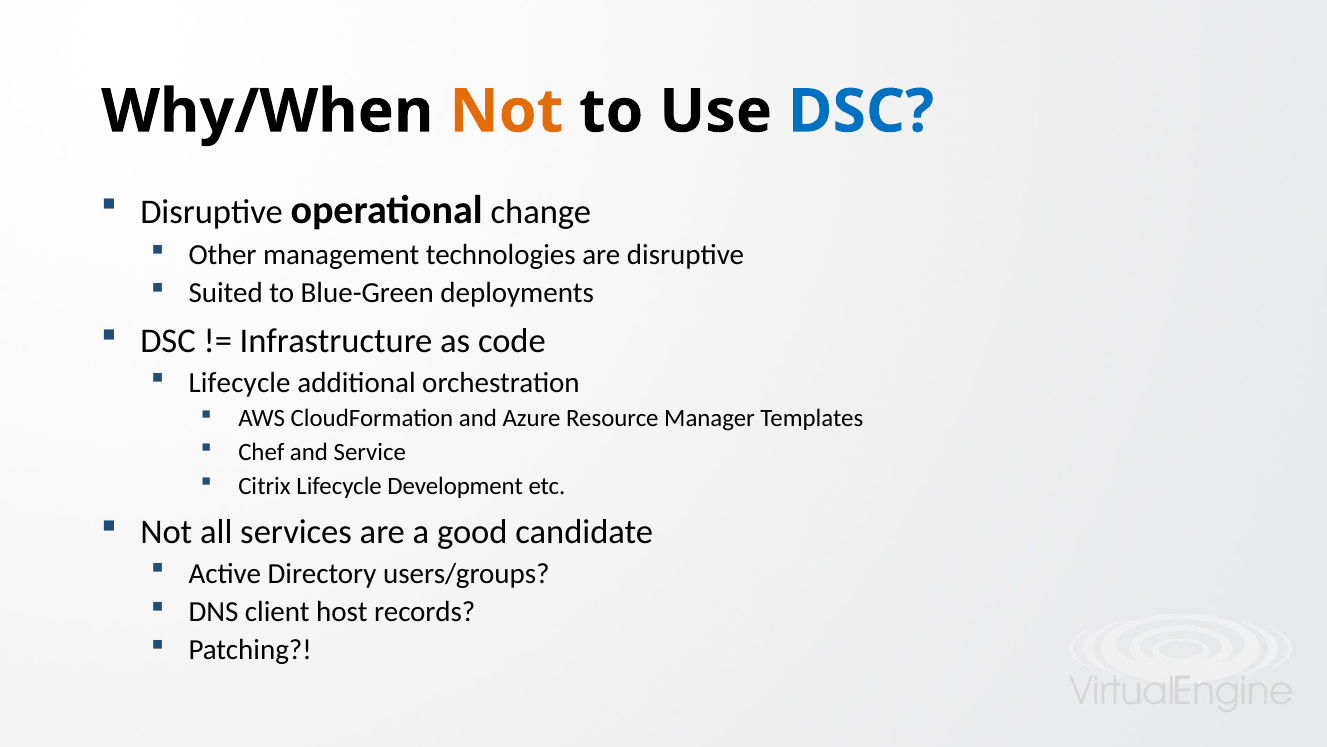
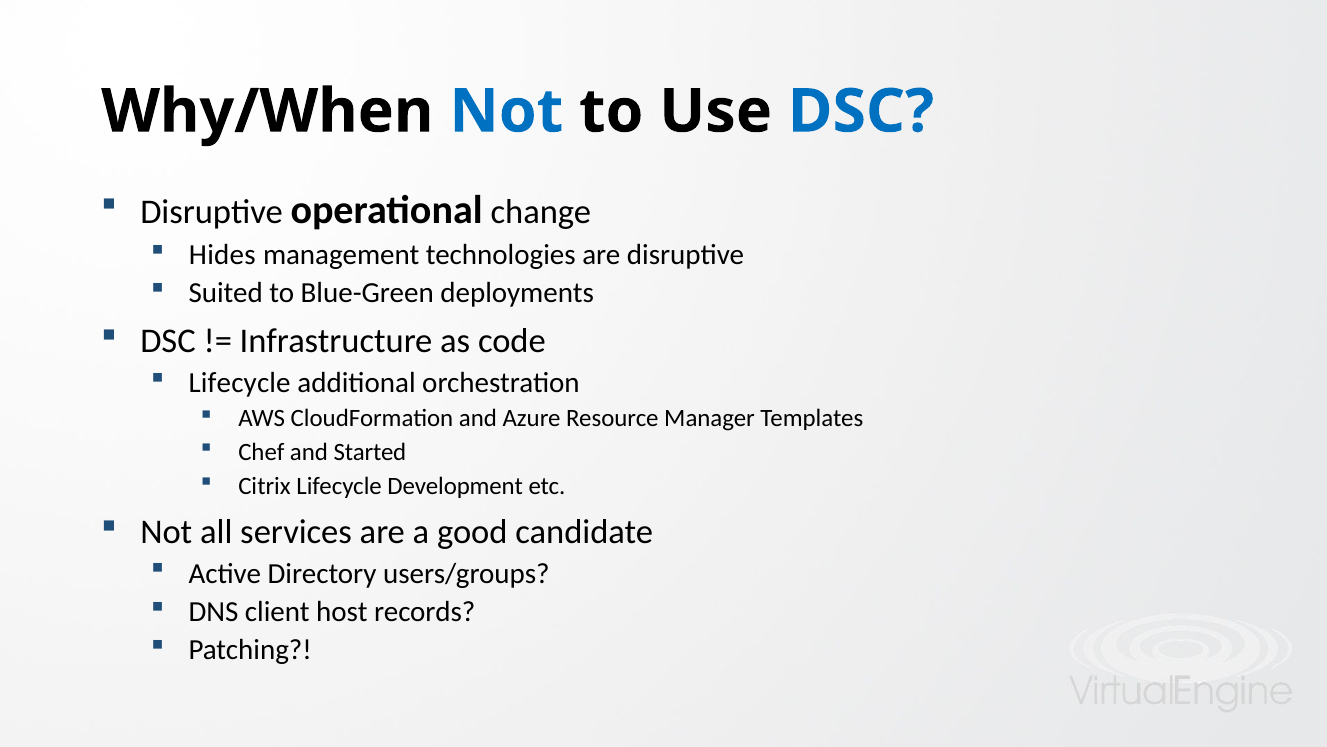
Not at (506, 111) colour: orange -> blue
Other: Other -> Hides
Service: Service -> Started
